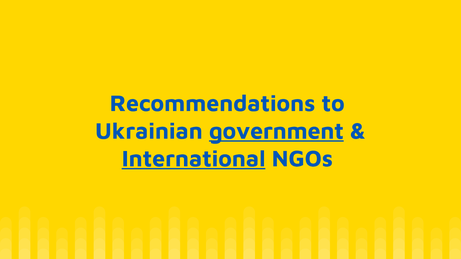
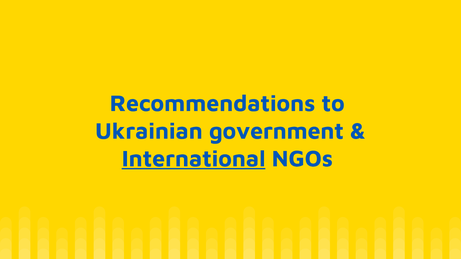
government underline: present -> none
